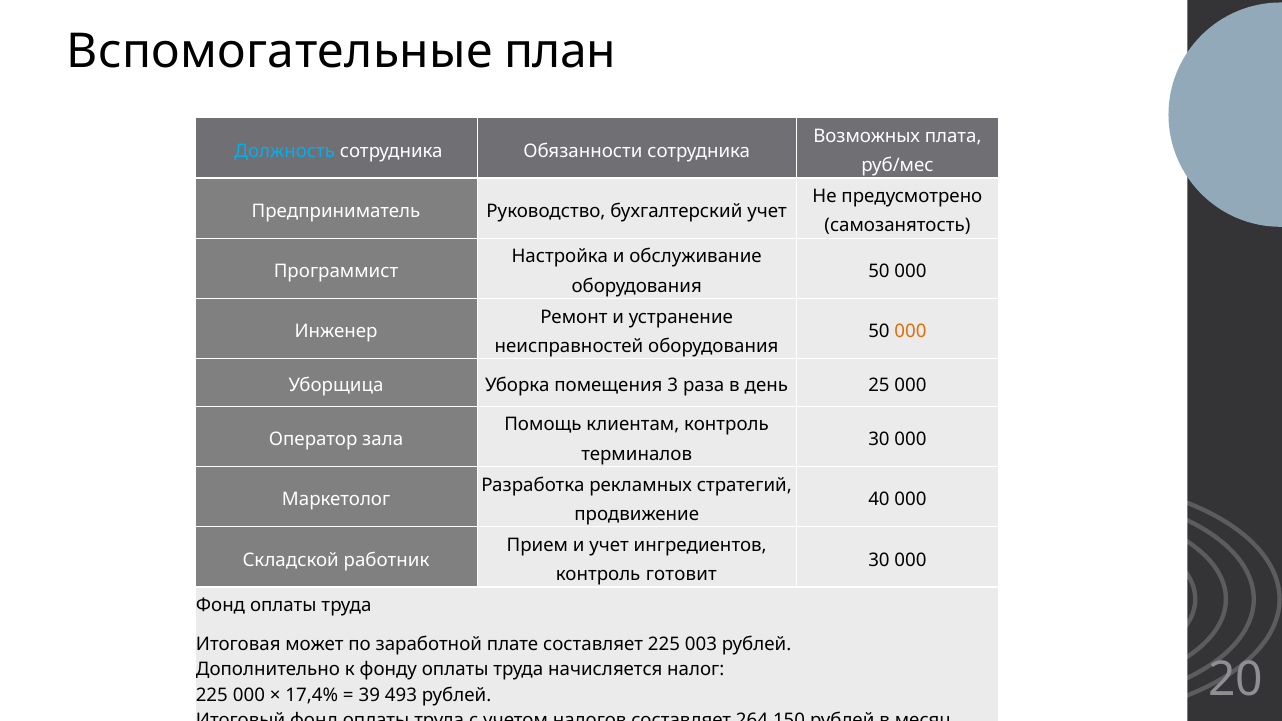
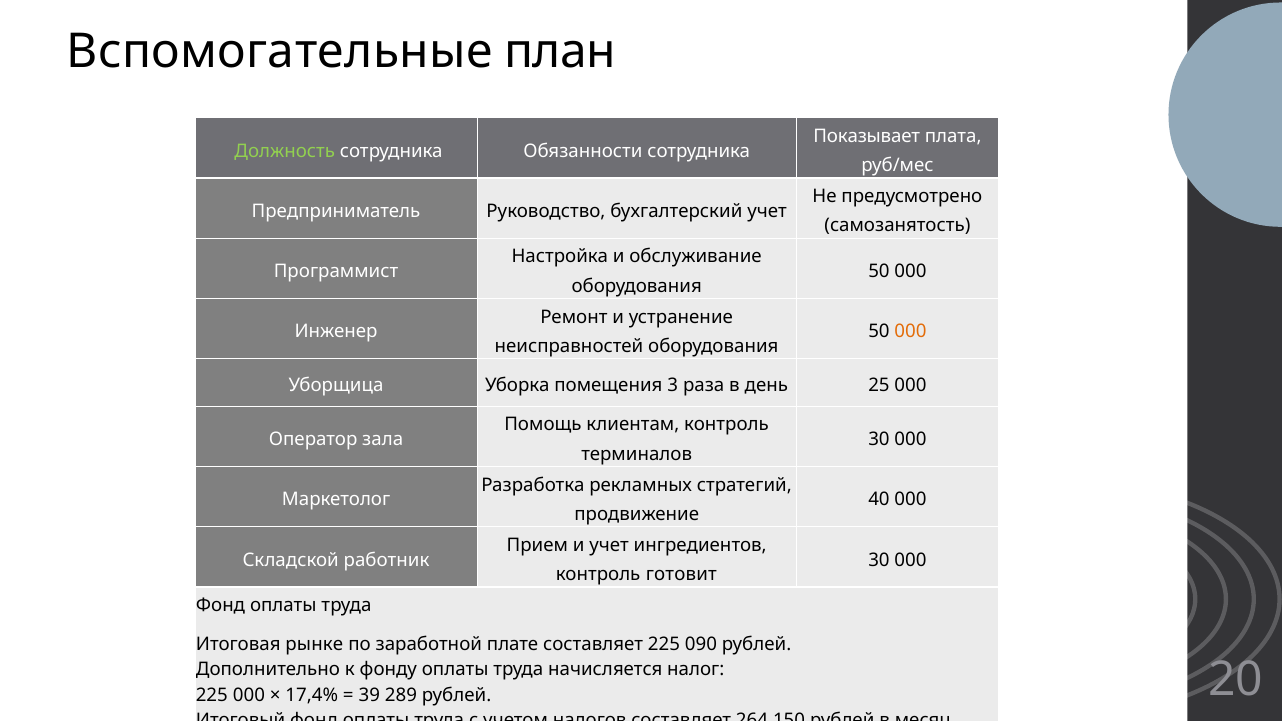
Возможных: Возможных -> Показывает
Должность colour: light blue -> light green
может: может -> рынке
003: 003 -> 090
493: 493 -> 289
